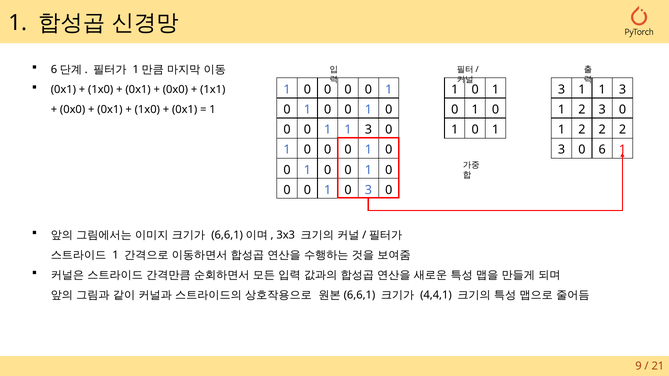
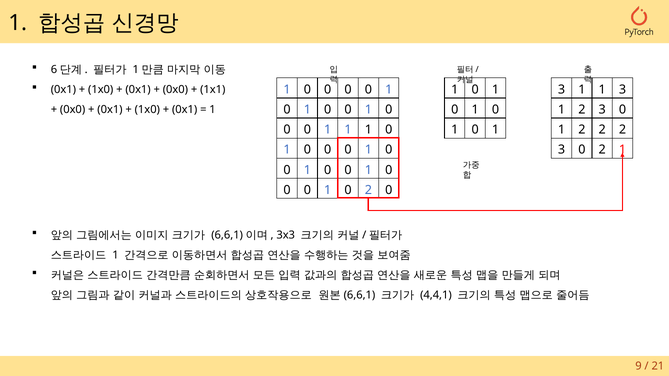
0 1 1 3: 3 -> 1
3 0 6: 6 -> 2
1 0 3: 3 -> 2
